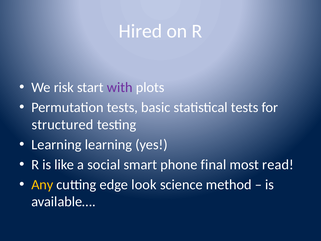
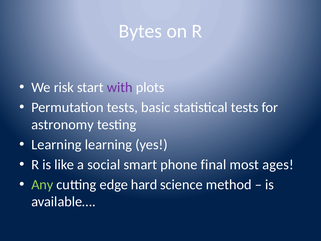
Hired: Hired -> Bytes
structured: structured -> astronomy
read: read -> ages
Any colour: yellow -> light green
look: look -> hard
